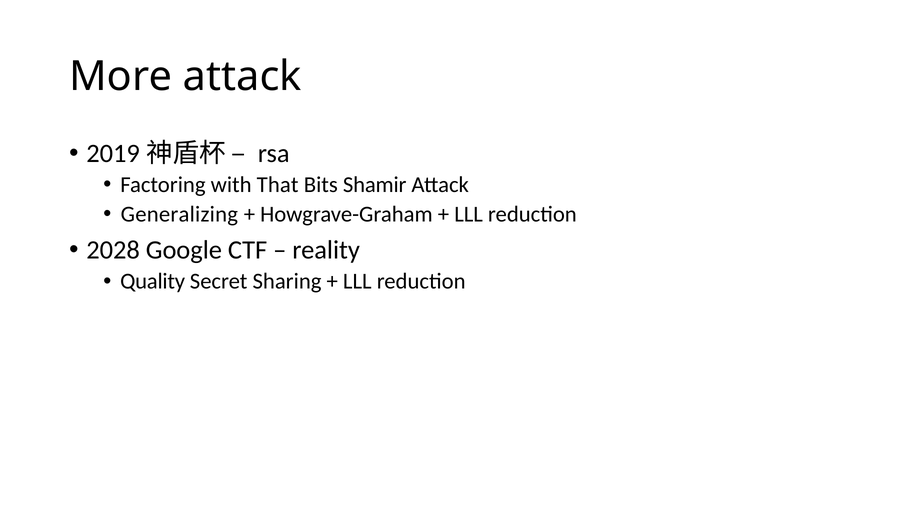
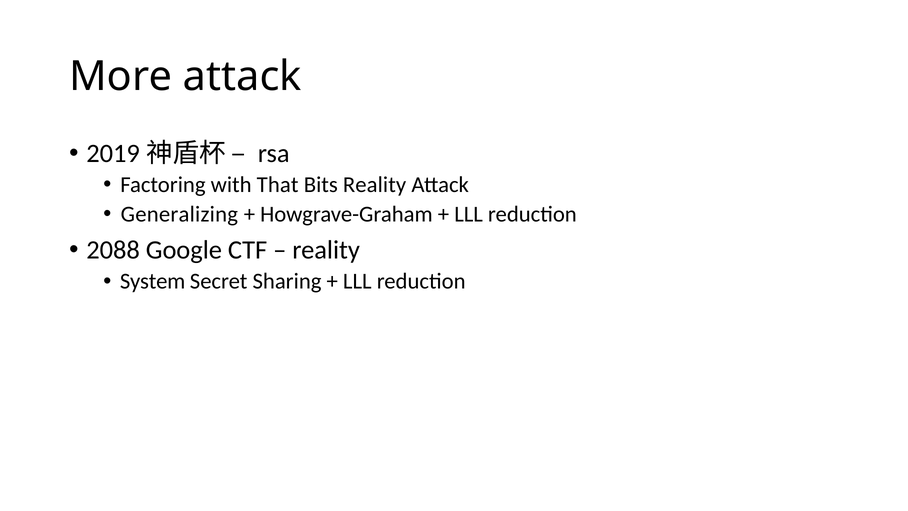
Bits Shamir: Shamir -> Reality
2028: 2028 -> 2088
Quality: Quality -> System
